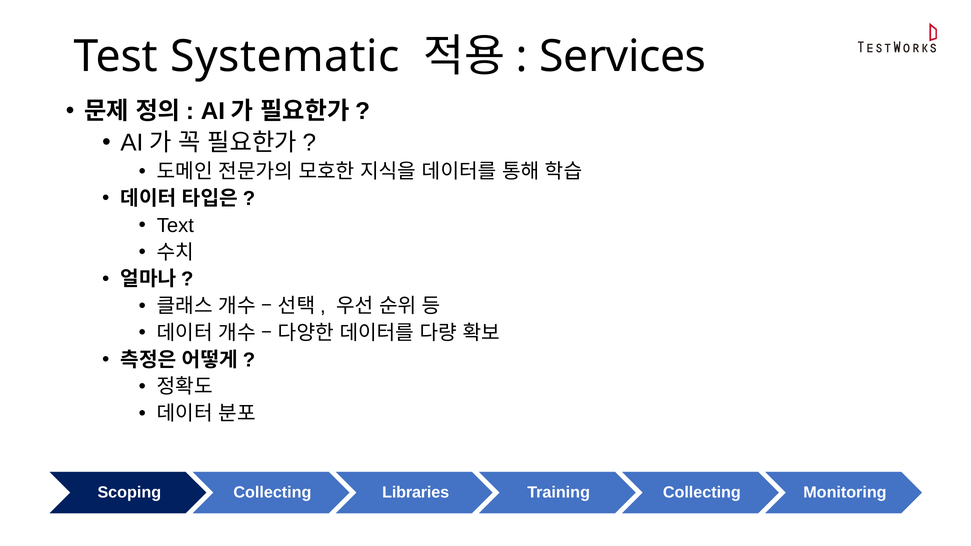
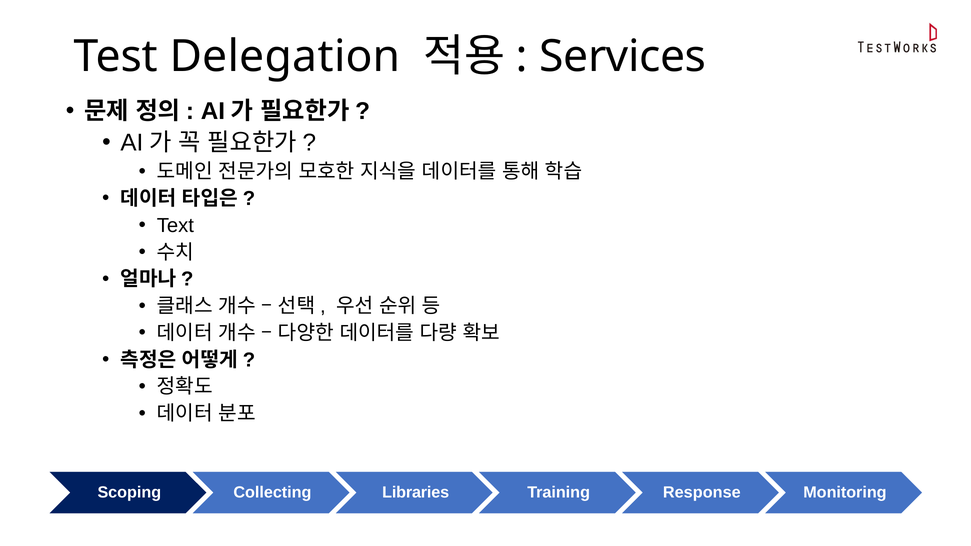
Systematic: Systematic -> Delegation
Training Collecting: Collecting -> Response
